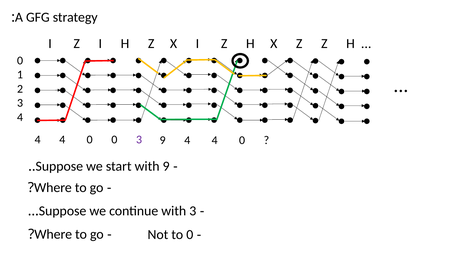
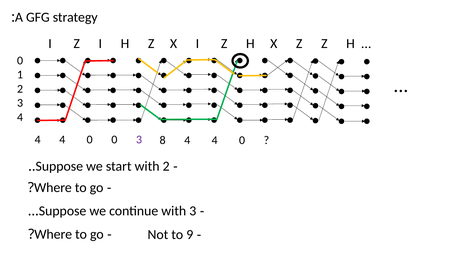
3 9: 9 -> 8
with 9: 9 -> 2
to 0: 0 -> 9
